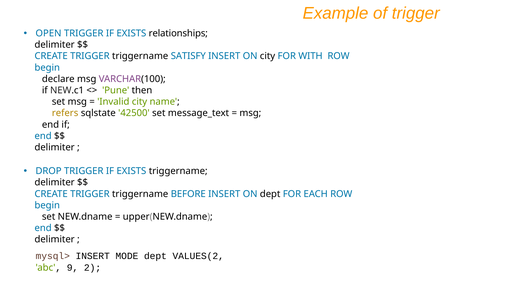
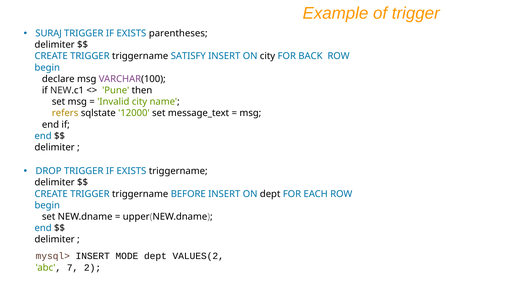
OPEN: OPEN -> SURAJ
relationships: relationships -> parentheses
WITH: WITH -> BACK
42500: 42500 -> 12000
9: 9 -> 7
